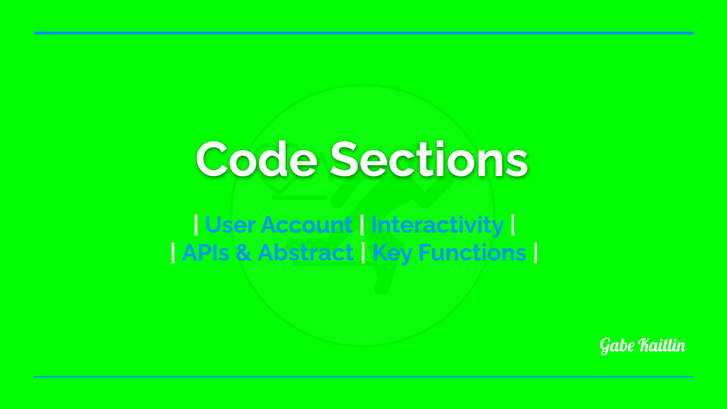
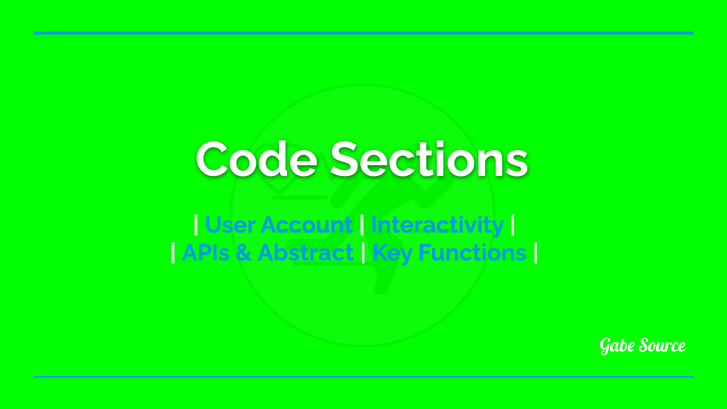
Kaitlin: Kaitlin -> Source
